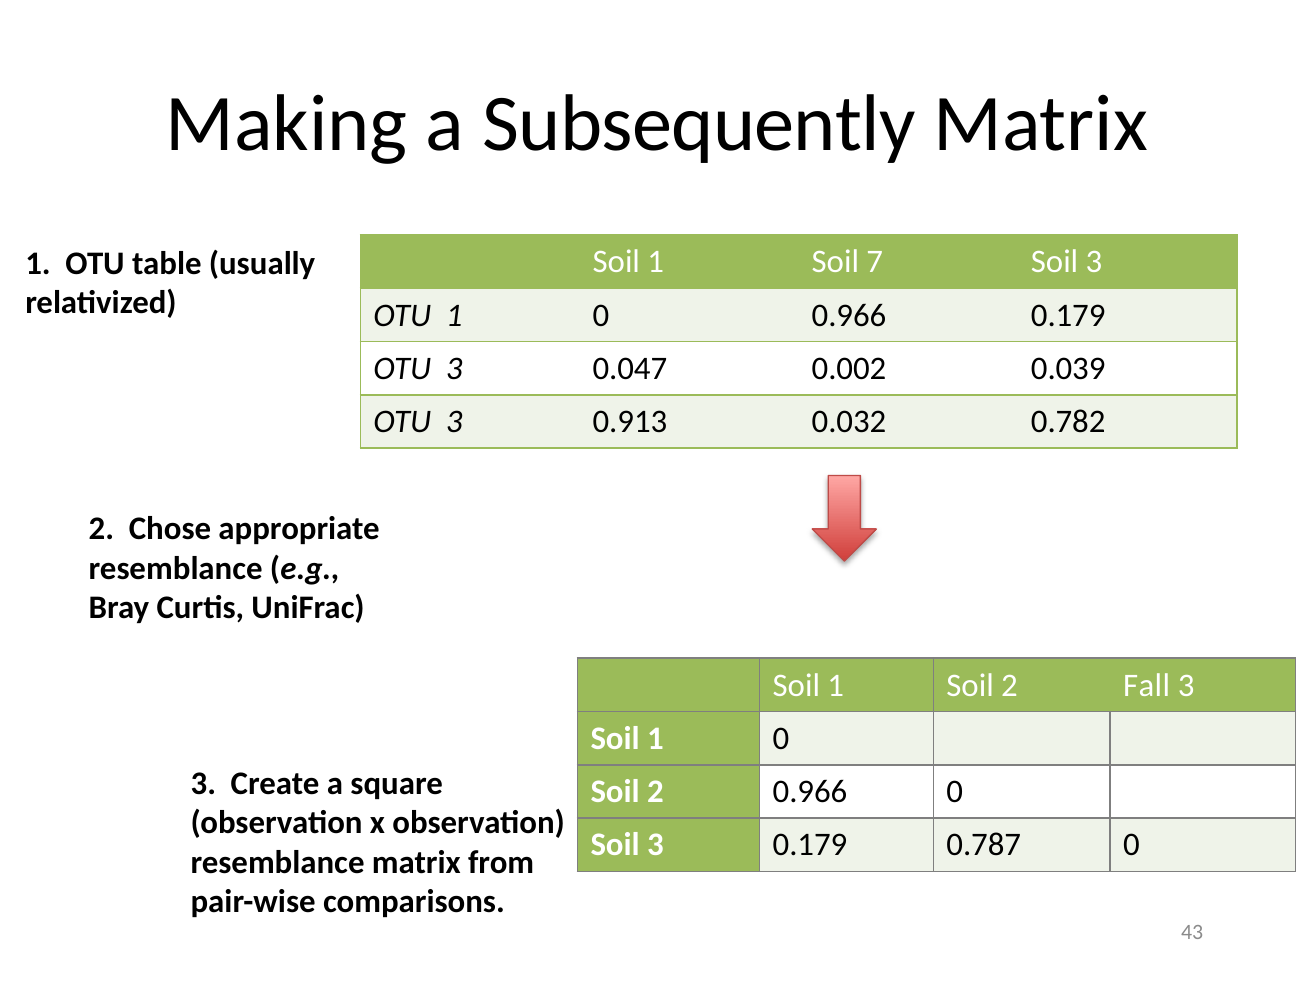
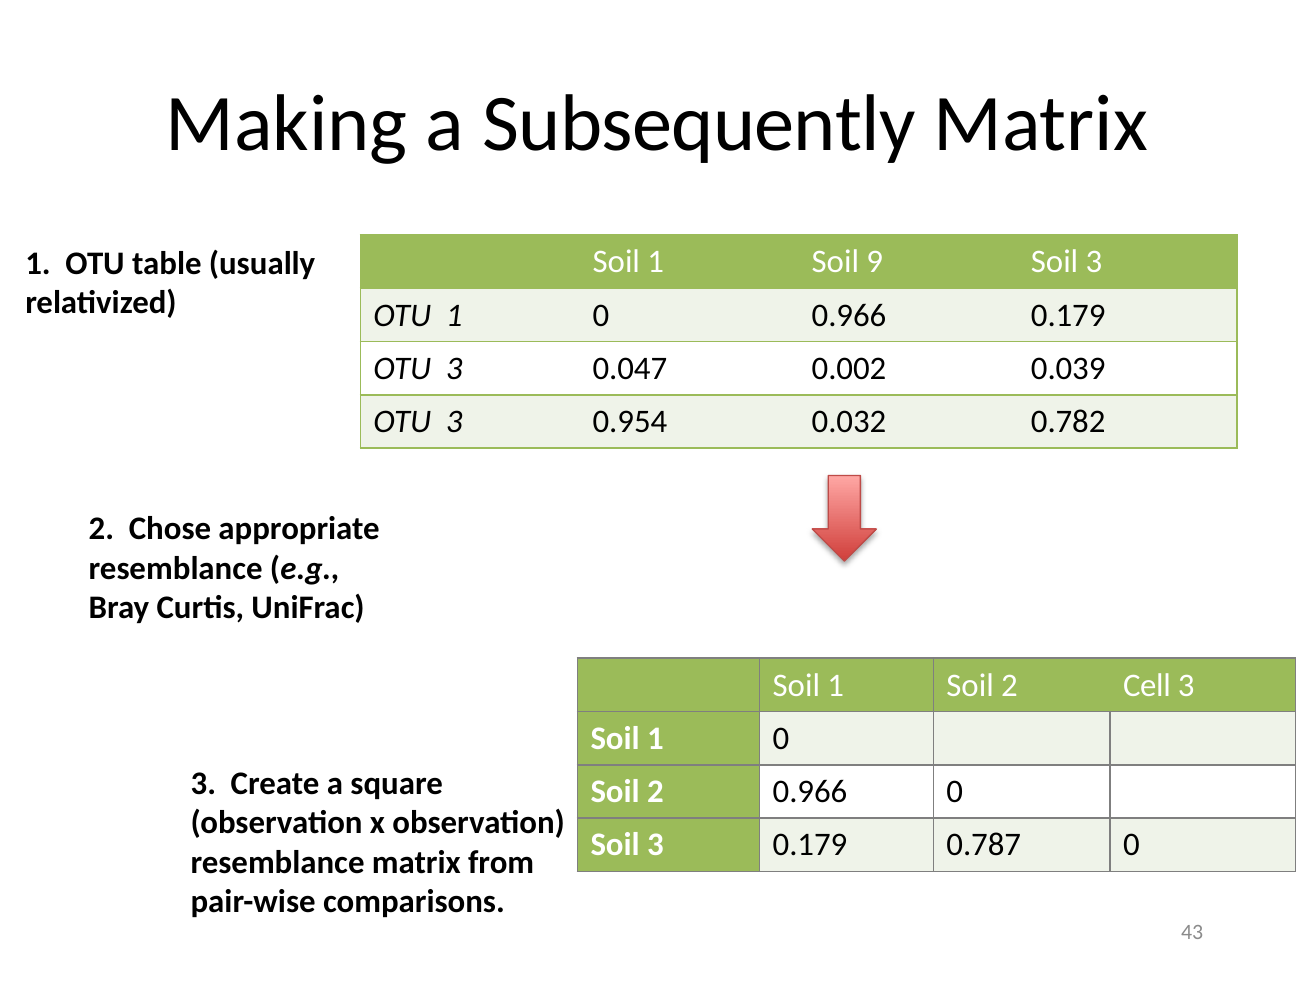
7: 7 -> 9
0.913: 0.913 -> 0.954
Fall: Fall -> Cell
